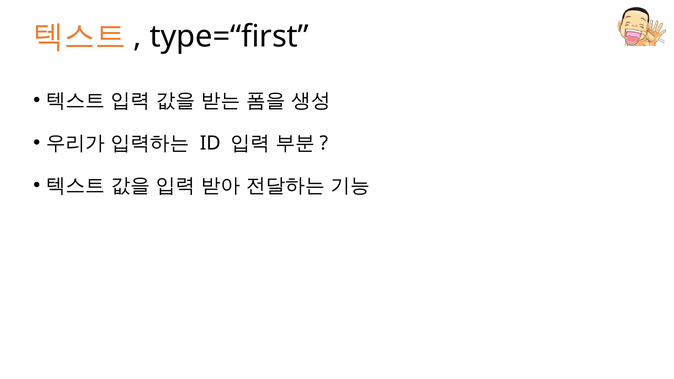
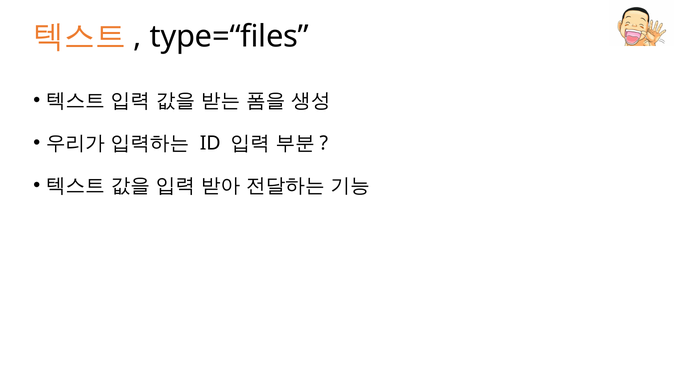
type=“first: type=“first -> type=“files
